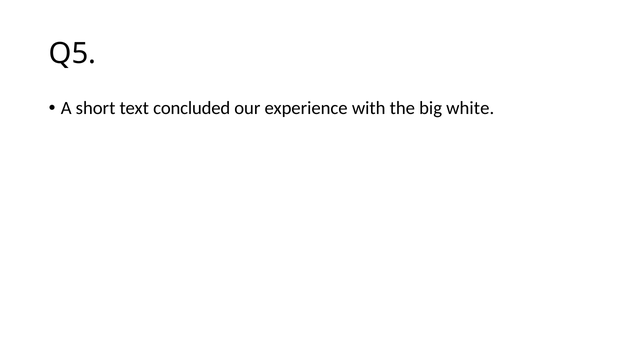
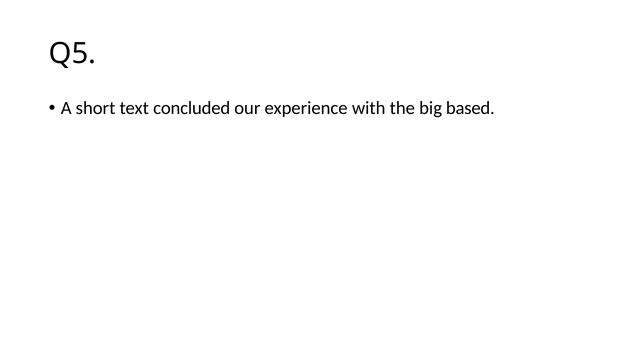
white: white -> based
